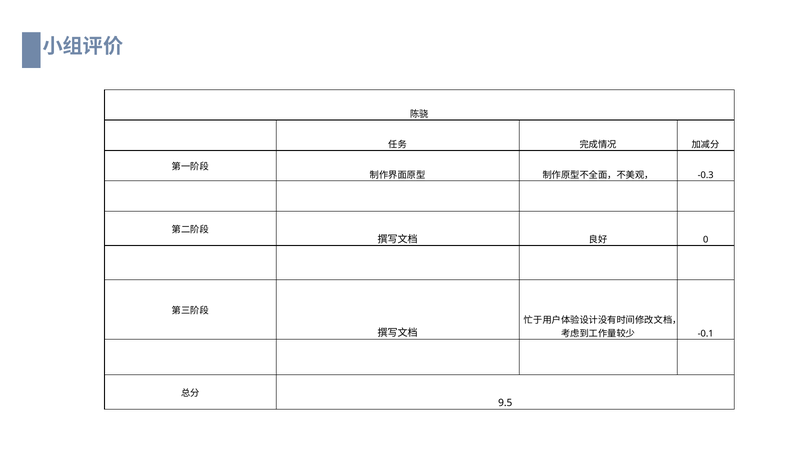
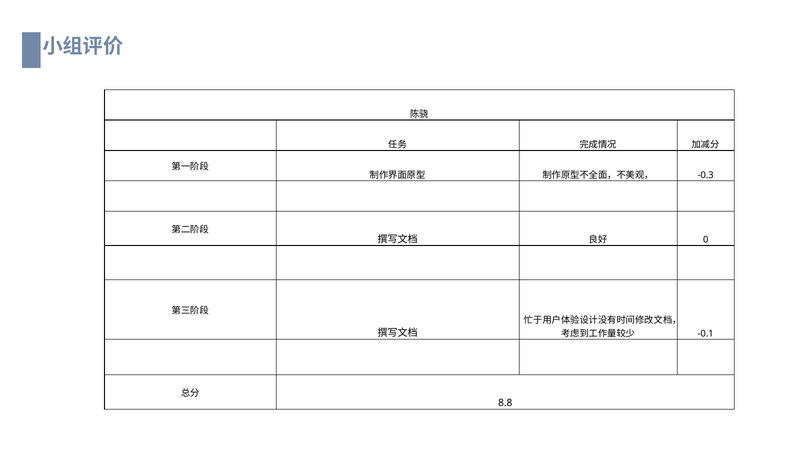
9.5: 9.5 -> 8.8
